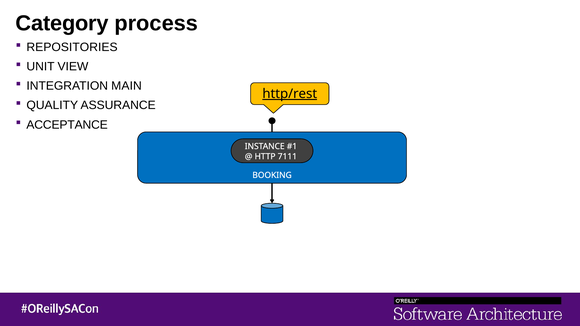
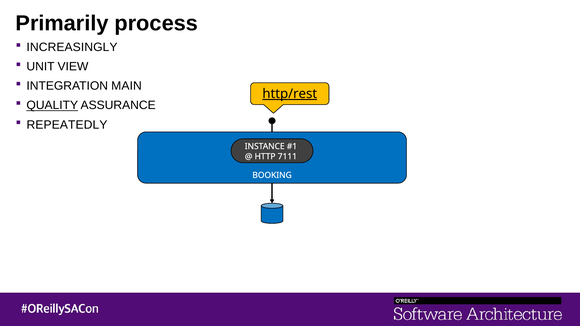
Category: Category -> Primarily
REPOSITORIES: REPOSITORIES -> INCREASINGLY
QUALITY underline: none -> present
ACCEPTANCE: ACCEPTANCE -> REPEATEDLY
